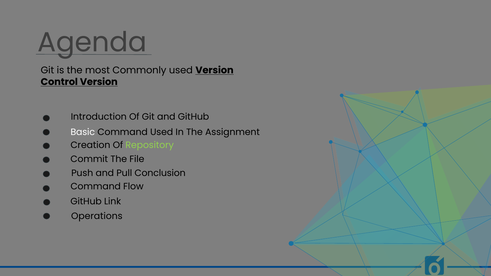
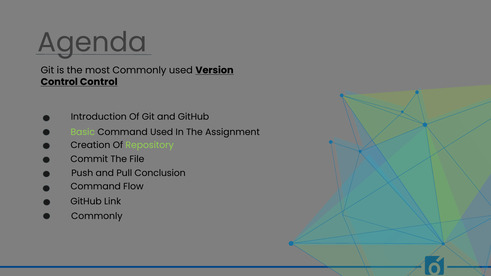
Control Version: Version -> Control
Basic colour: white -> light green
Operations at (97, 216): Operations -> Commonly
